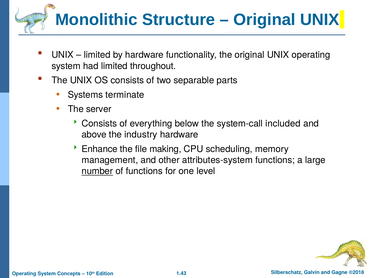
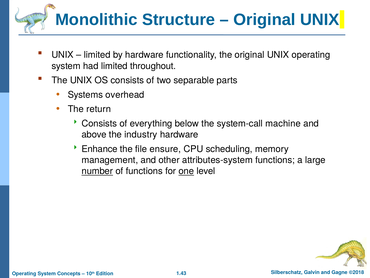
terminate: terminate -> overhead
server: server -> return
included: included -> machine
making: making -> ensure
one underline: none -> present
